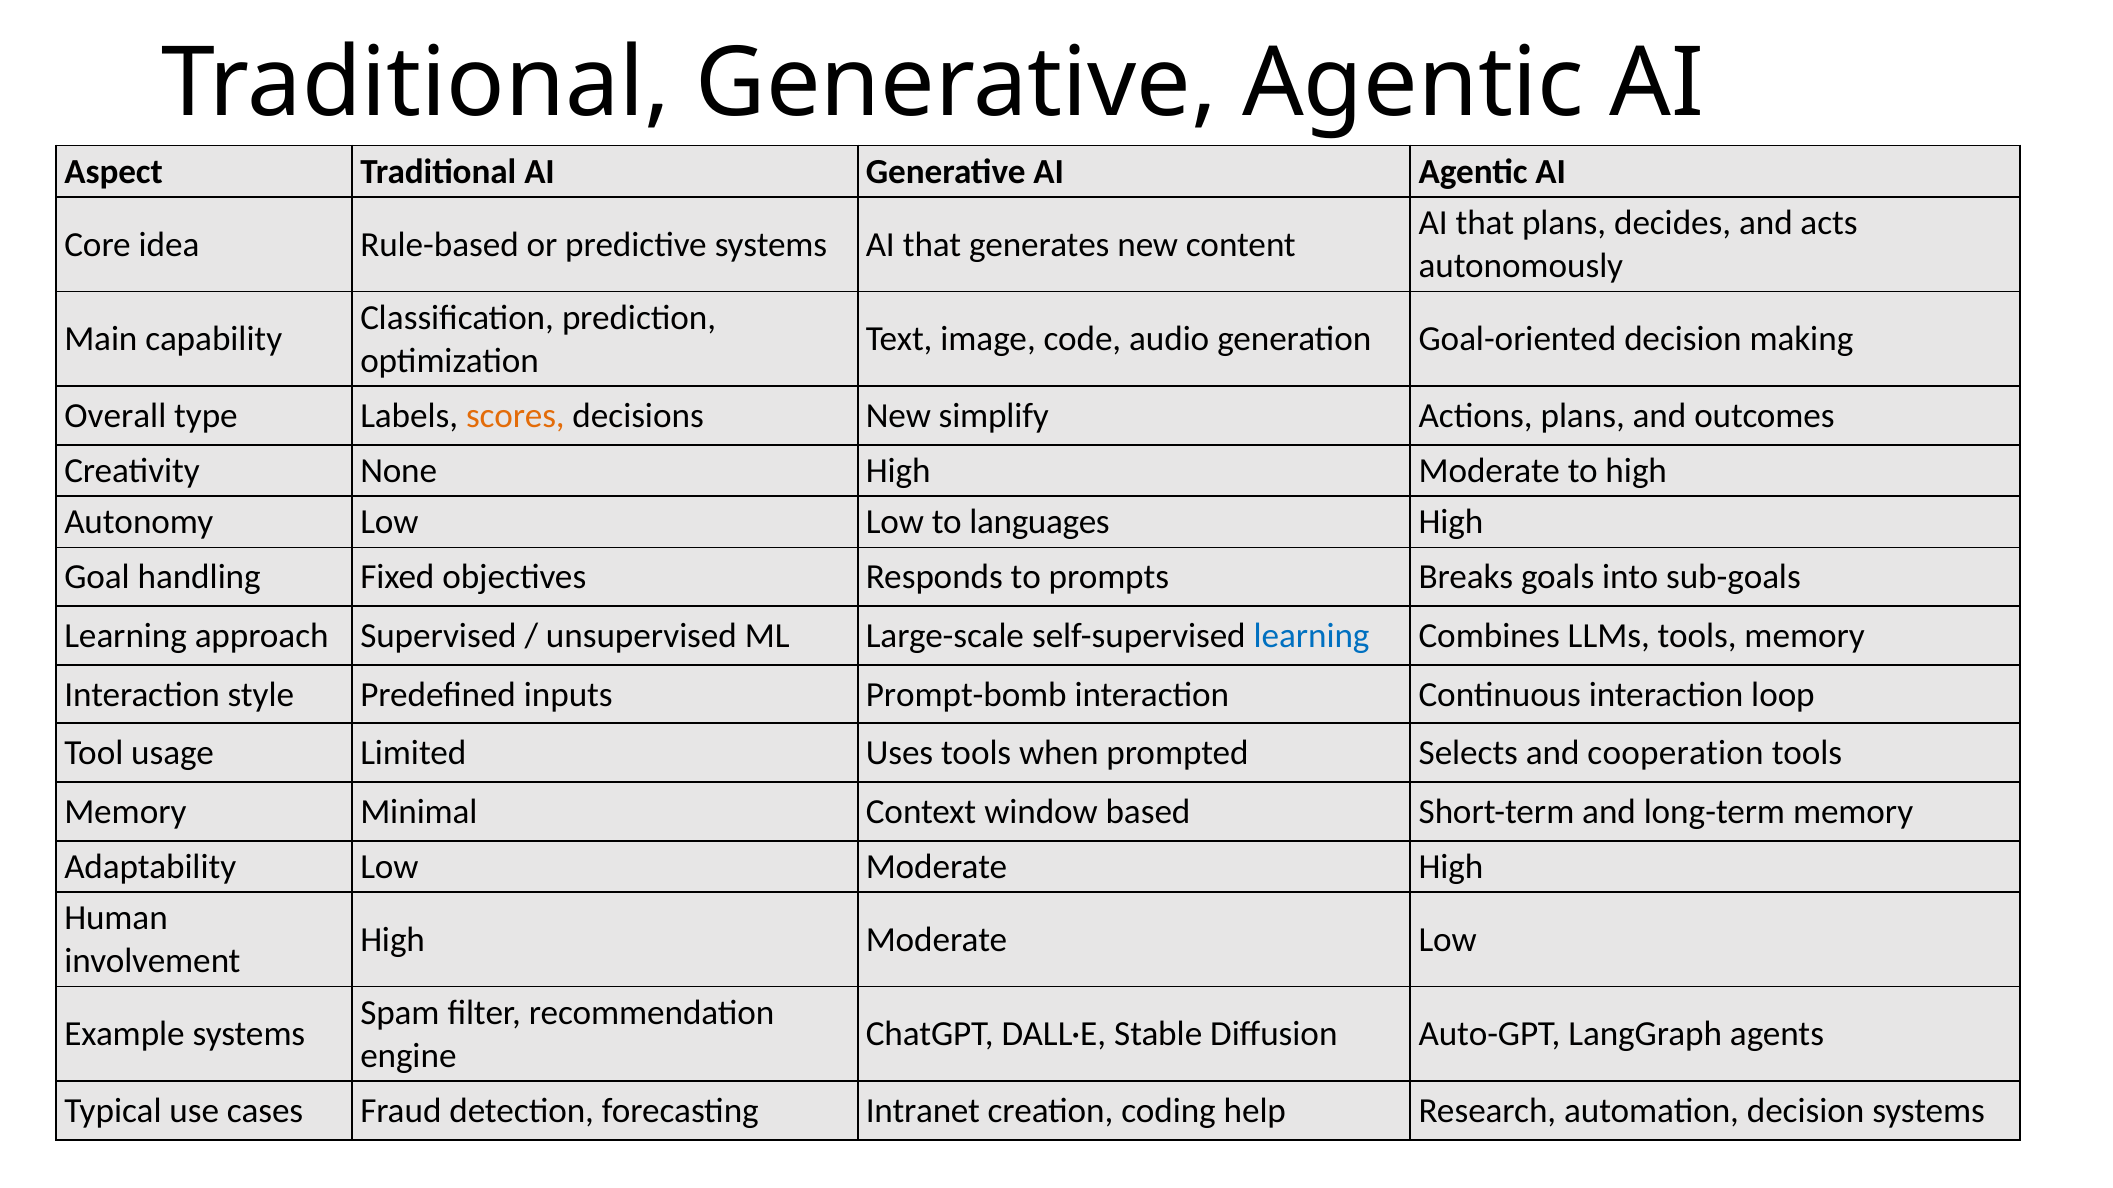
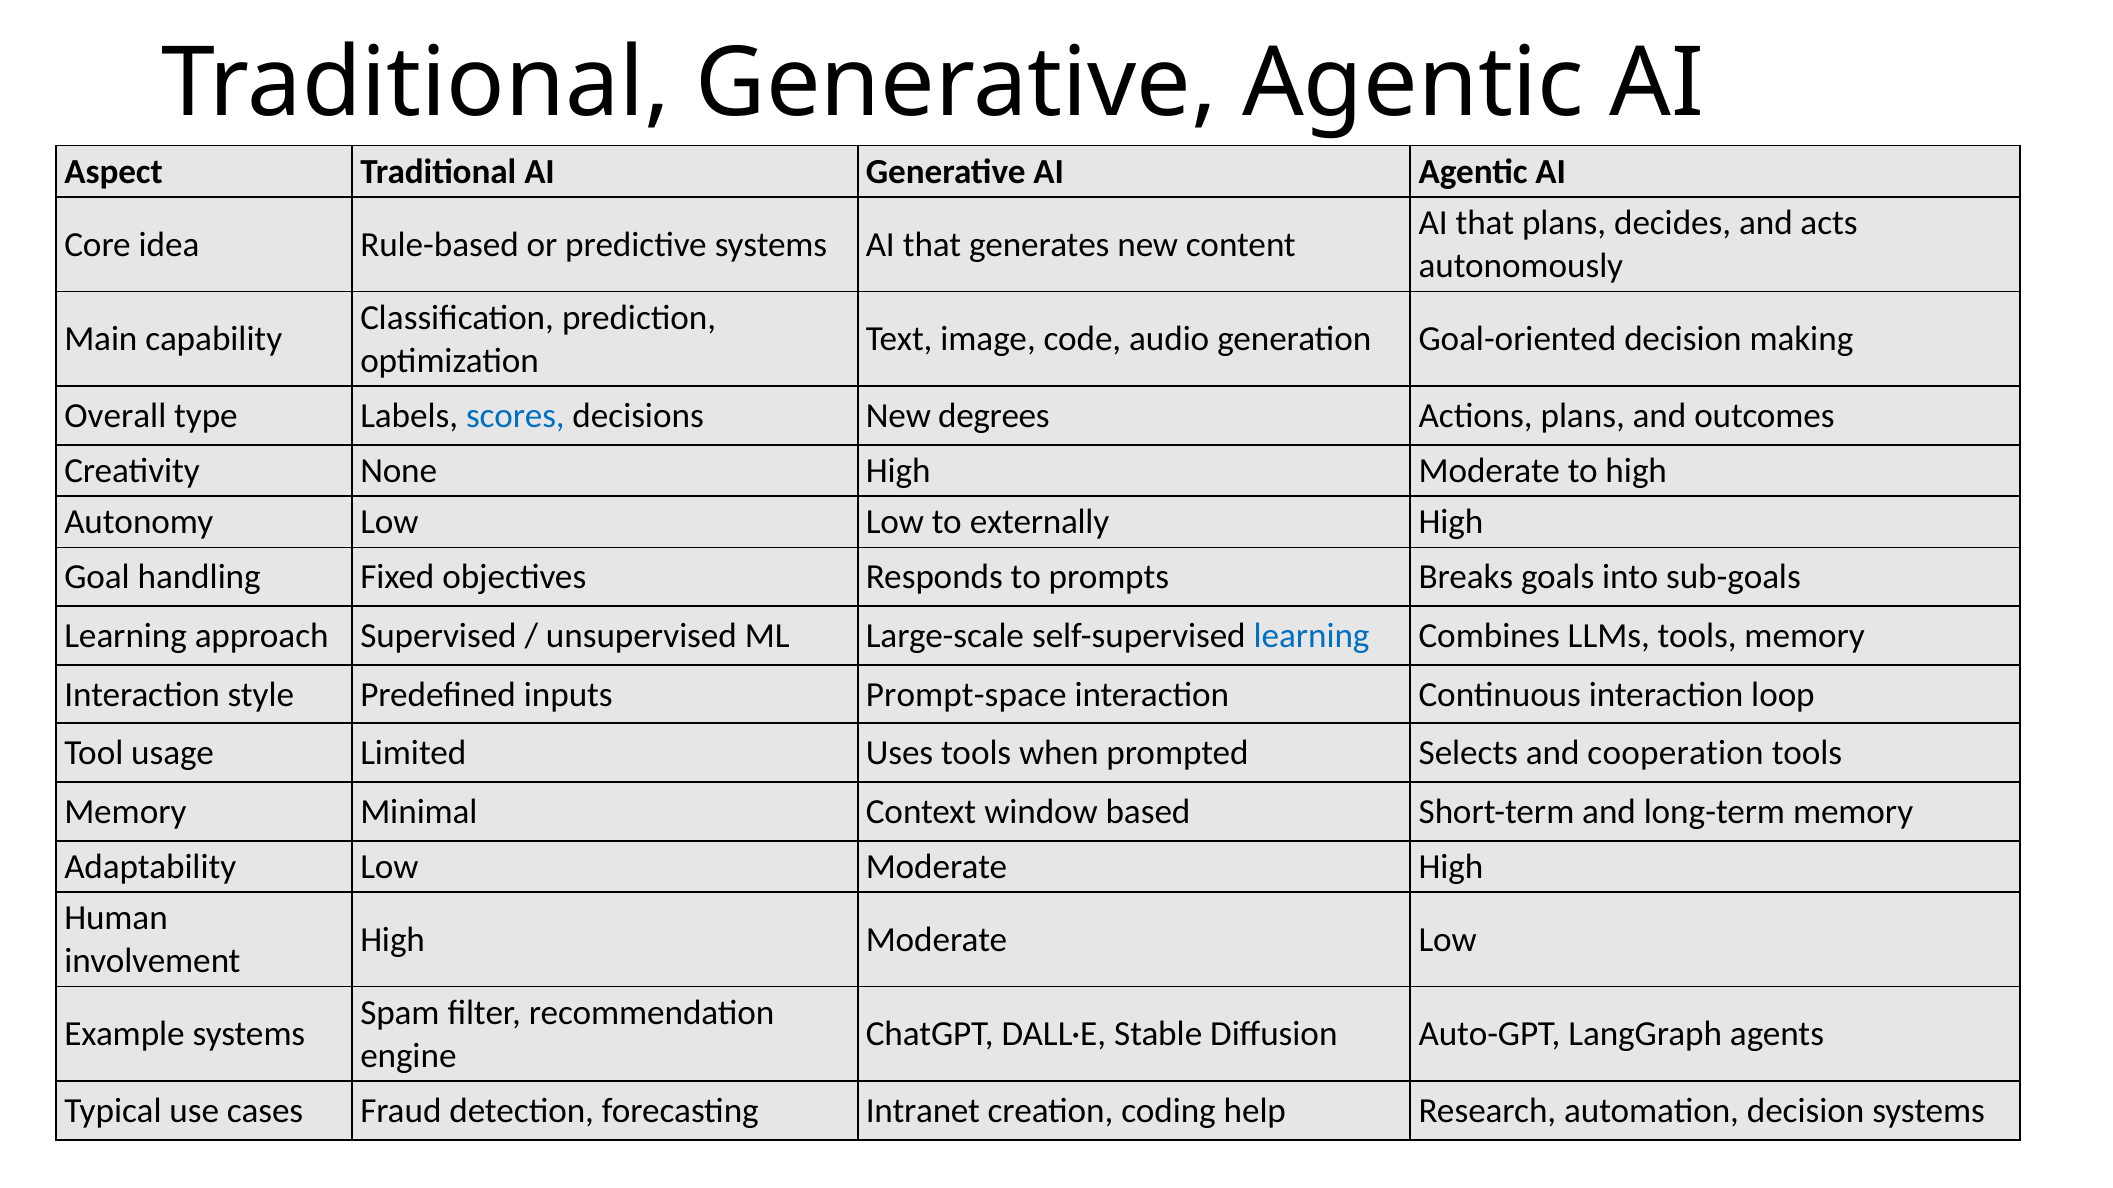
scores colour: orange -> blue
simplify: simplify -> degrees
languages: languages -> externally
Prompt-bomb: Prompt-bomb -> Prompt-space
